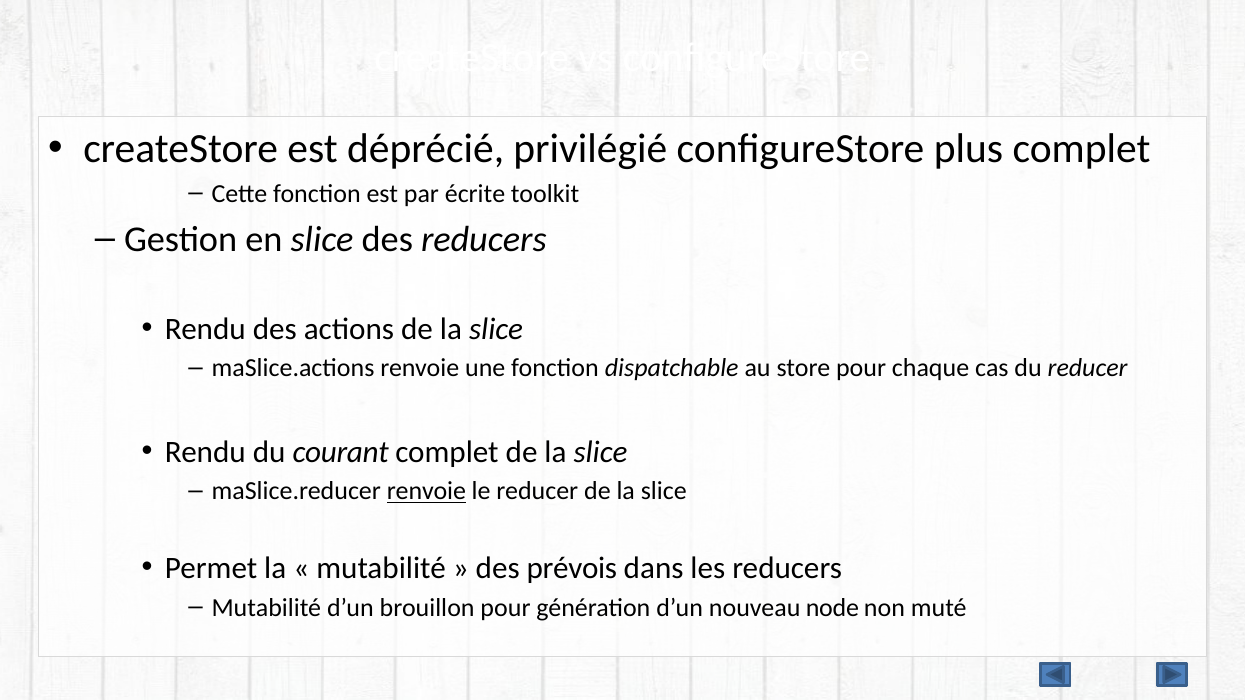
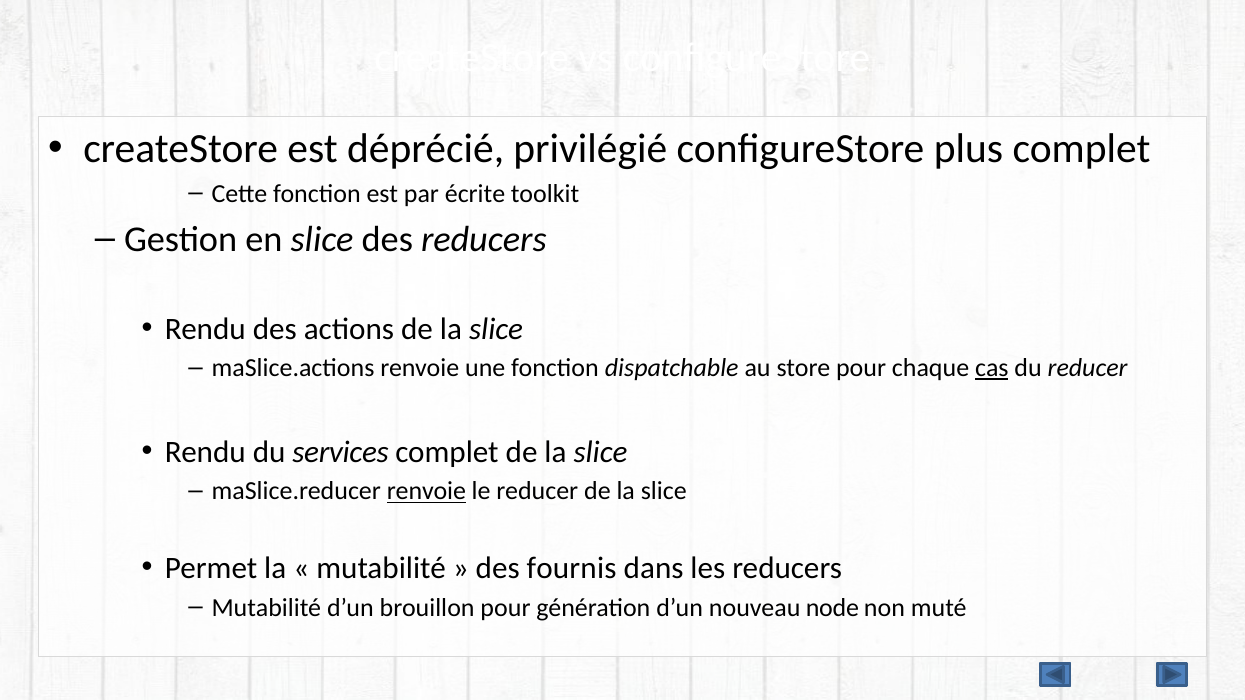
cas underline: none -> present
courant: courant -> services
prévois: prévois -> fournis
